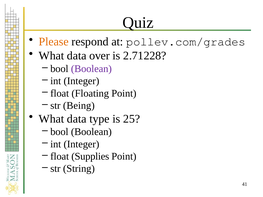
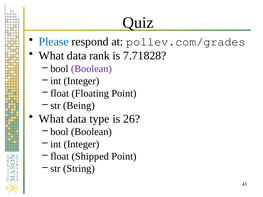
Please colour: orange -> blue
over: over -> rank
2.71228: 2.71228 -> 7.71828
25: 25 -> 26
Supplies: Supplies -> Shipped
